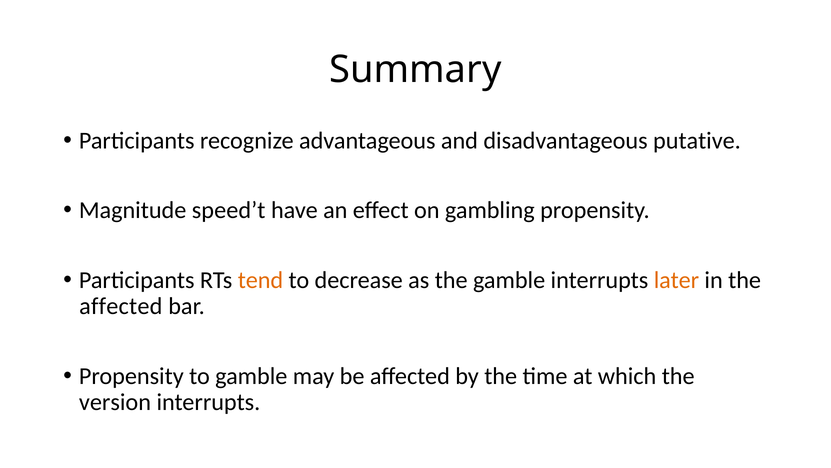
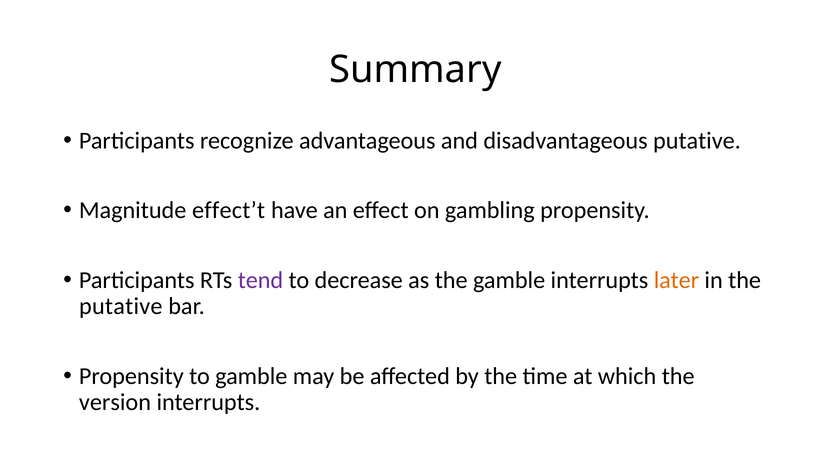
speed’t: speed’t -> effect’t
tend colour: orange -> purple
affected at (121, 306): affected -> putative
